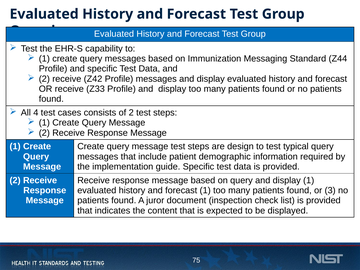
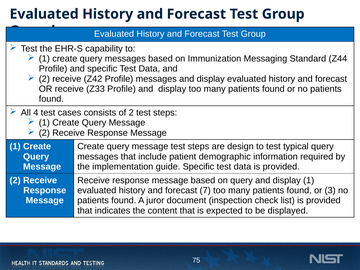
forecast 1: 1 -> 7
